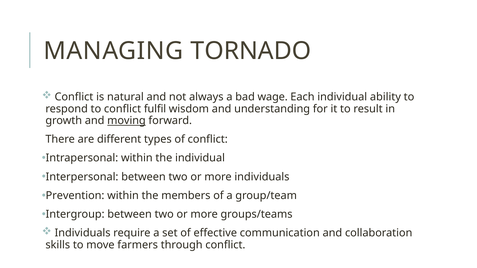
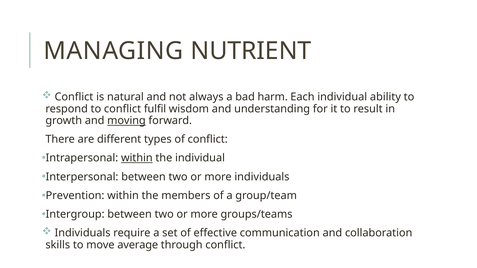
TORNADO: TORNADO -> NUTRIENT
wage: wage -> harm
within at (137, 158) underline: none -> present
farmers: farmers -> average
